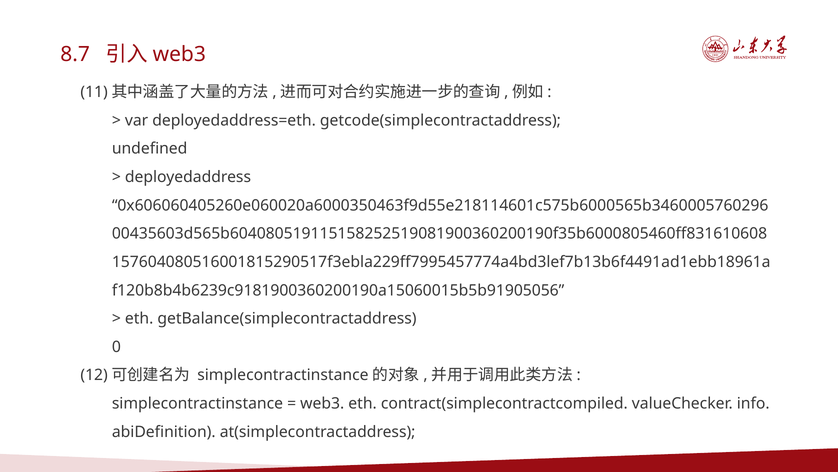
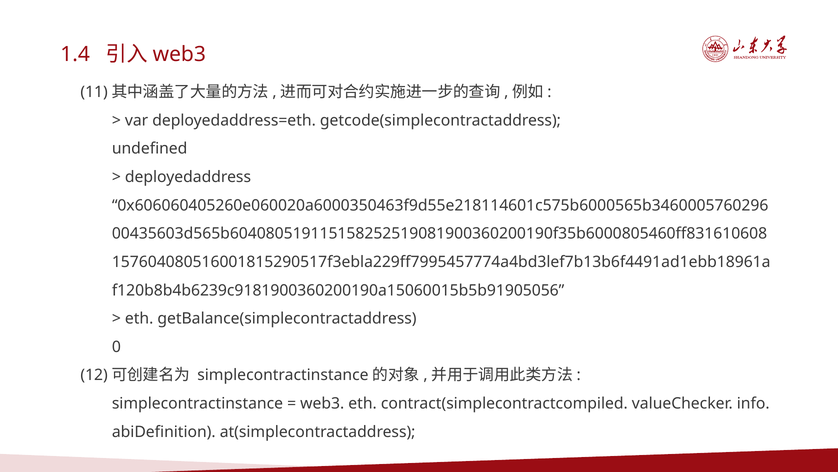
8.7: 8.7 -> 1.4
